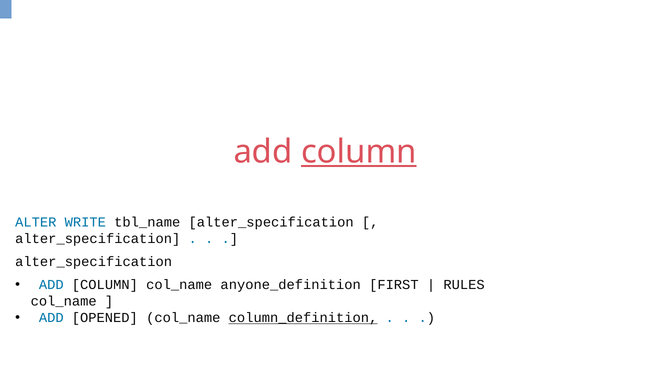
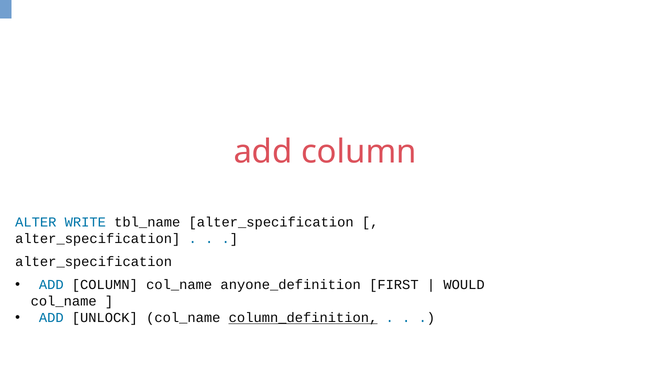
column at (359, 152) underline: present -> none
RULES: RULES -> WOULD
OPENED: OPENED -> UNLOCK
